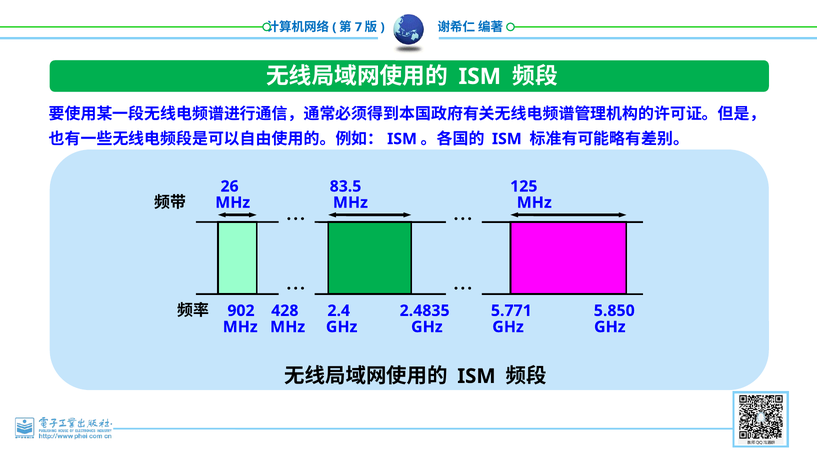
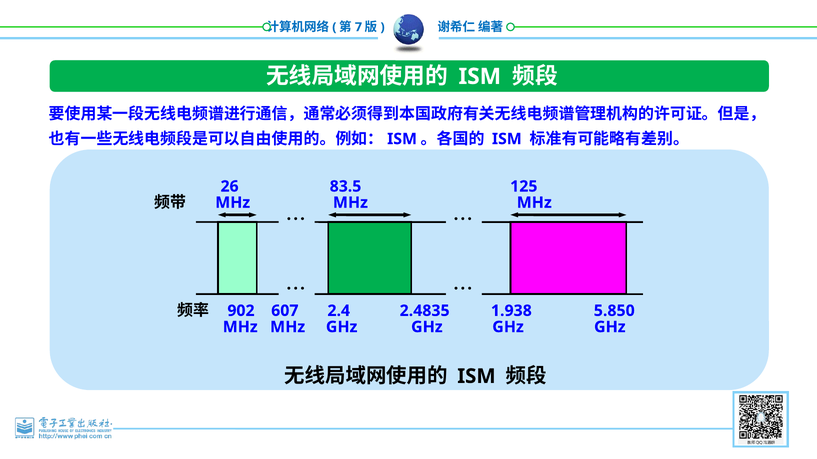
428: 428 -> 607
5.771: 5.771 -> 1.938
